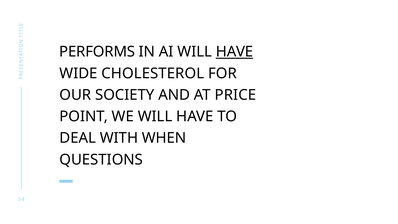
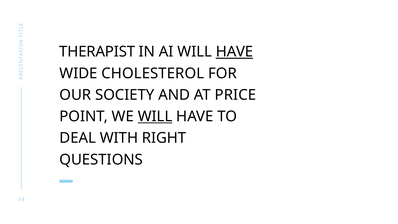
PERFORMS: PERFORMS -> THERAPIST
WILL at (155, 116) underline: none -> present
WHEN: WHEN -> RIGHT
